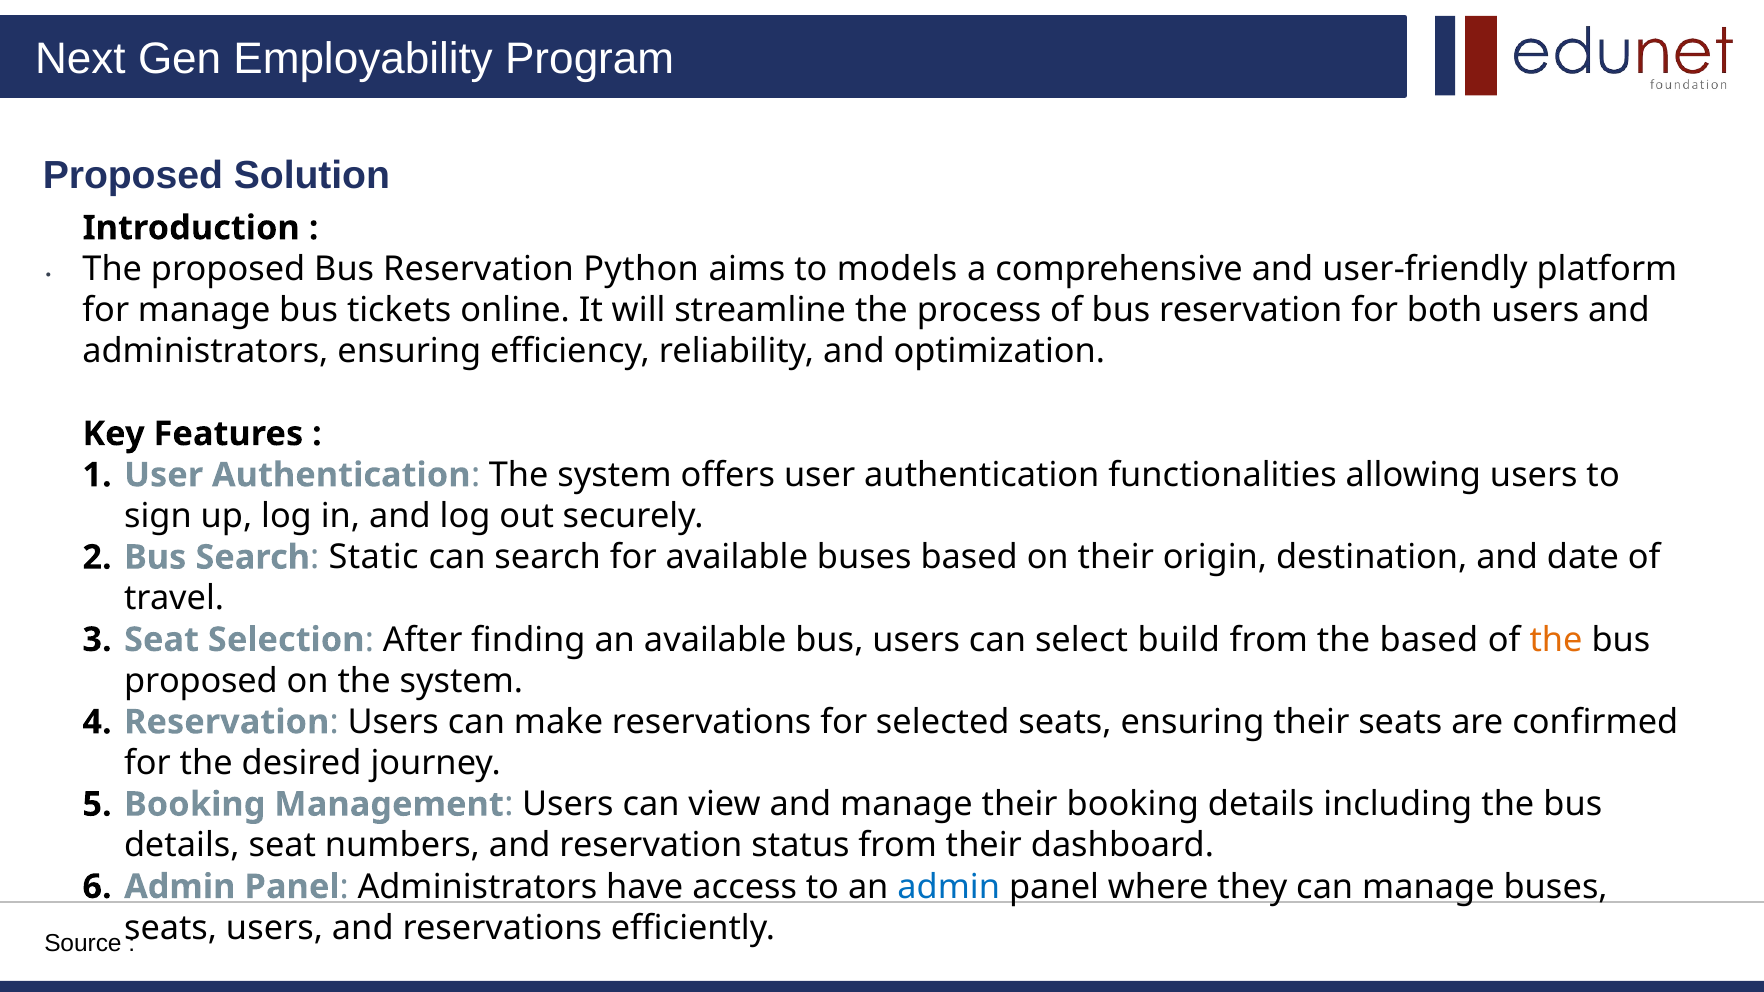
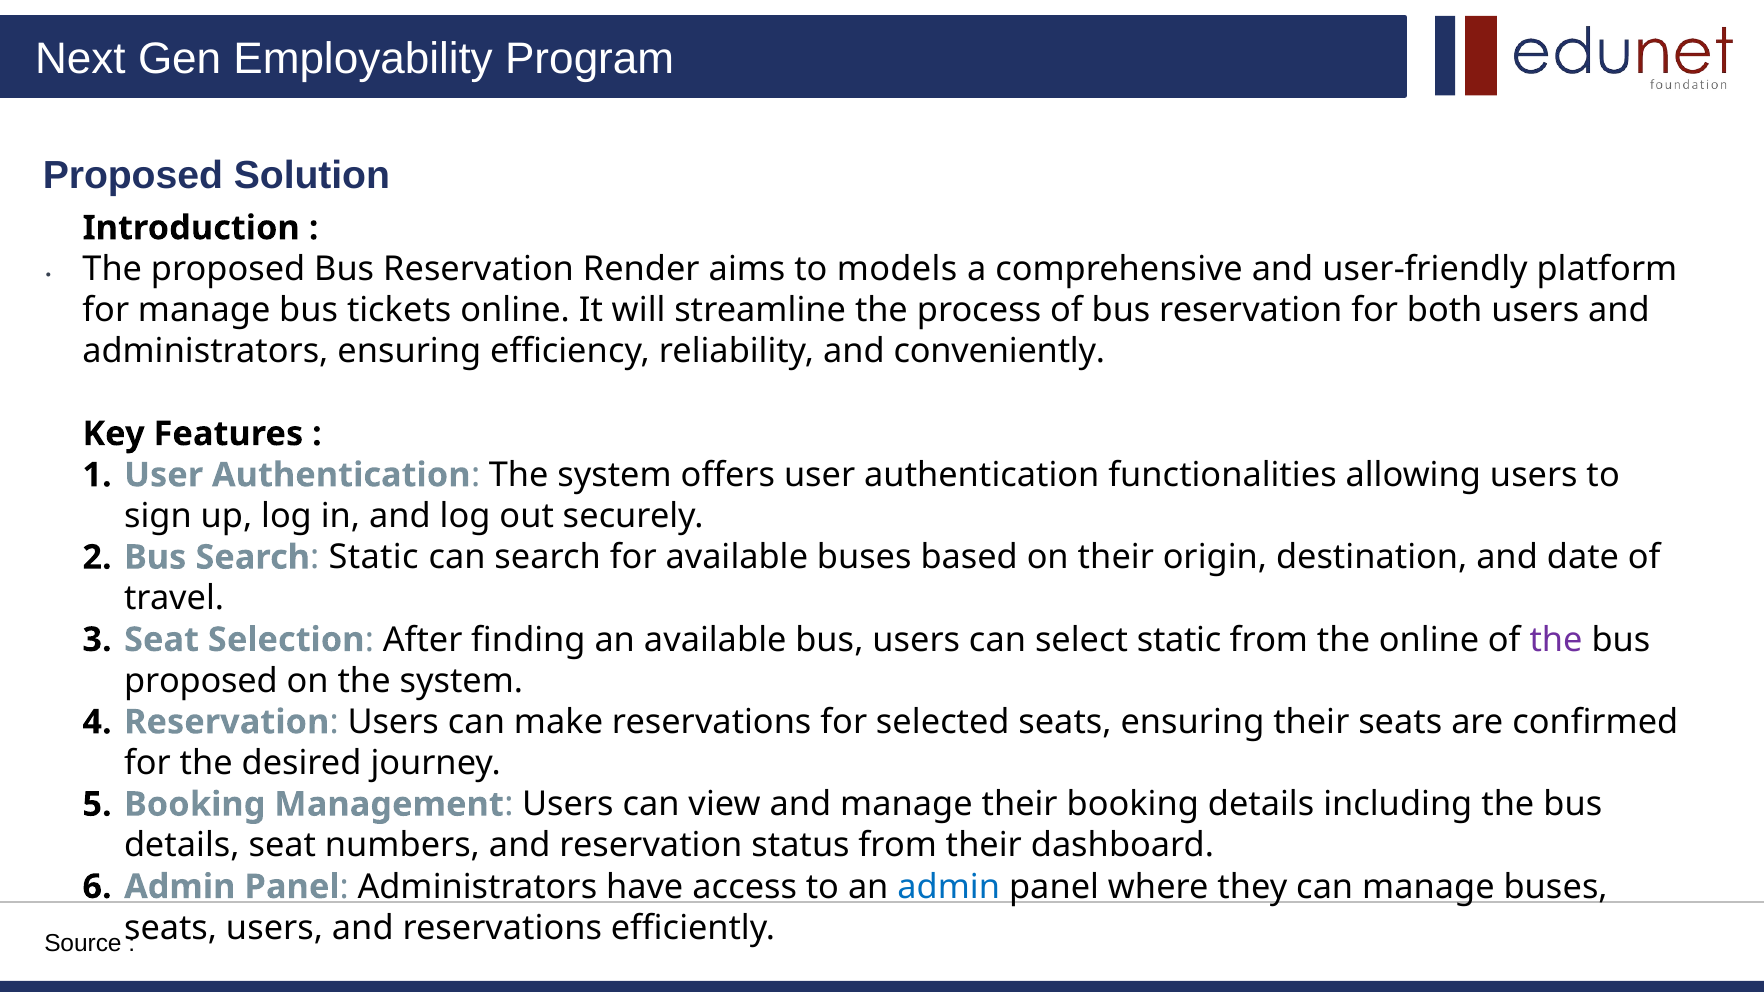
Python: Python -> Render
optimization: optimization -> conveniently
select build: build -> static
the based: based -> online
the at (1556, 640) colour: orange -> purple
